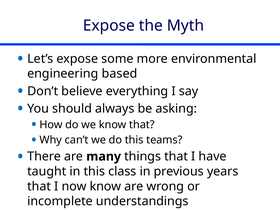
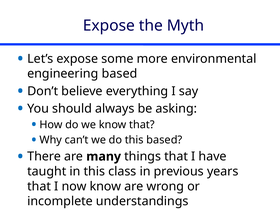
this teams: teams -> based
